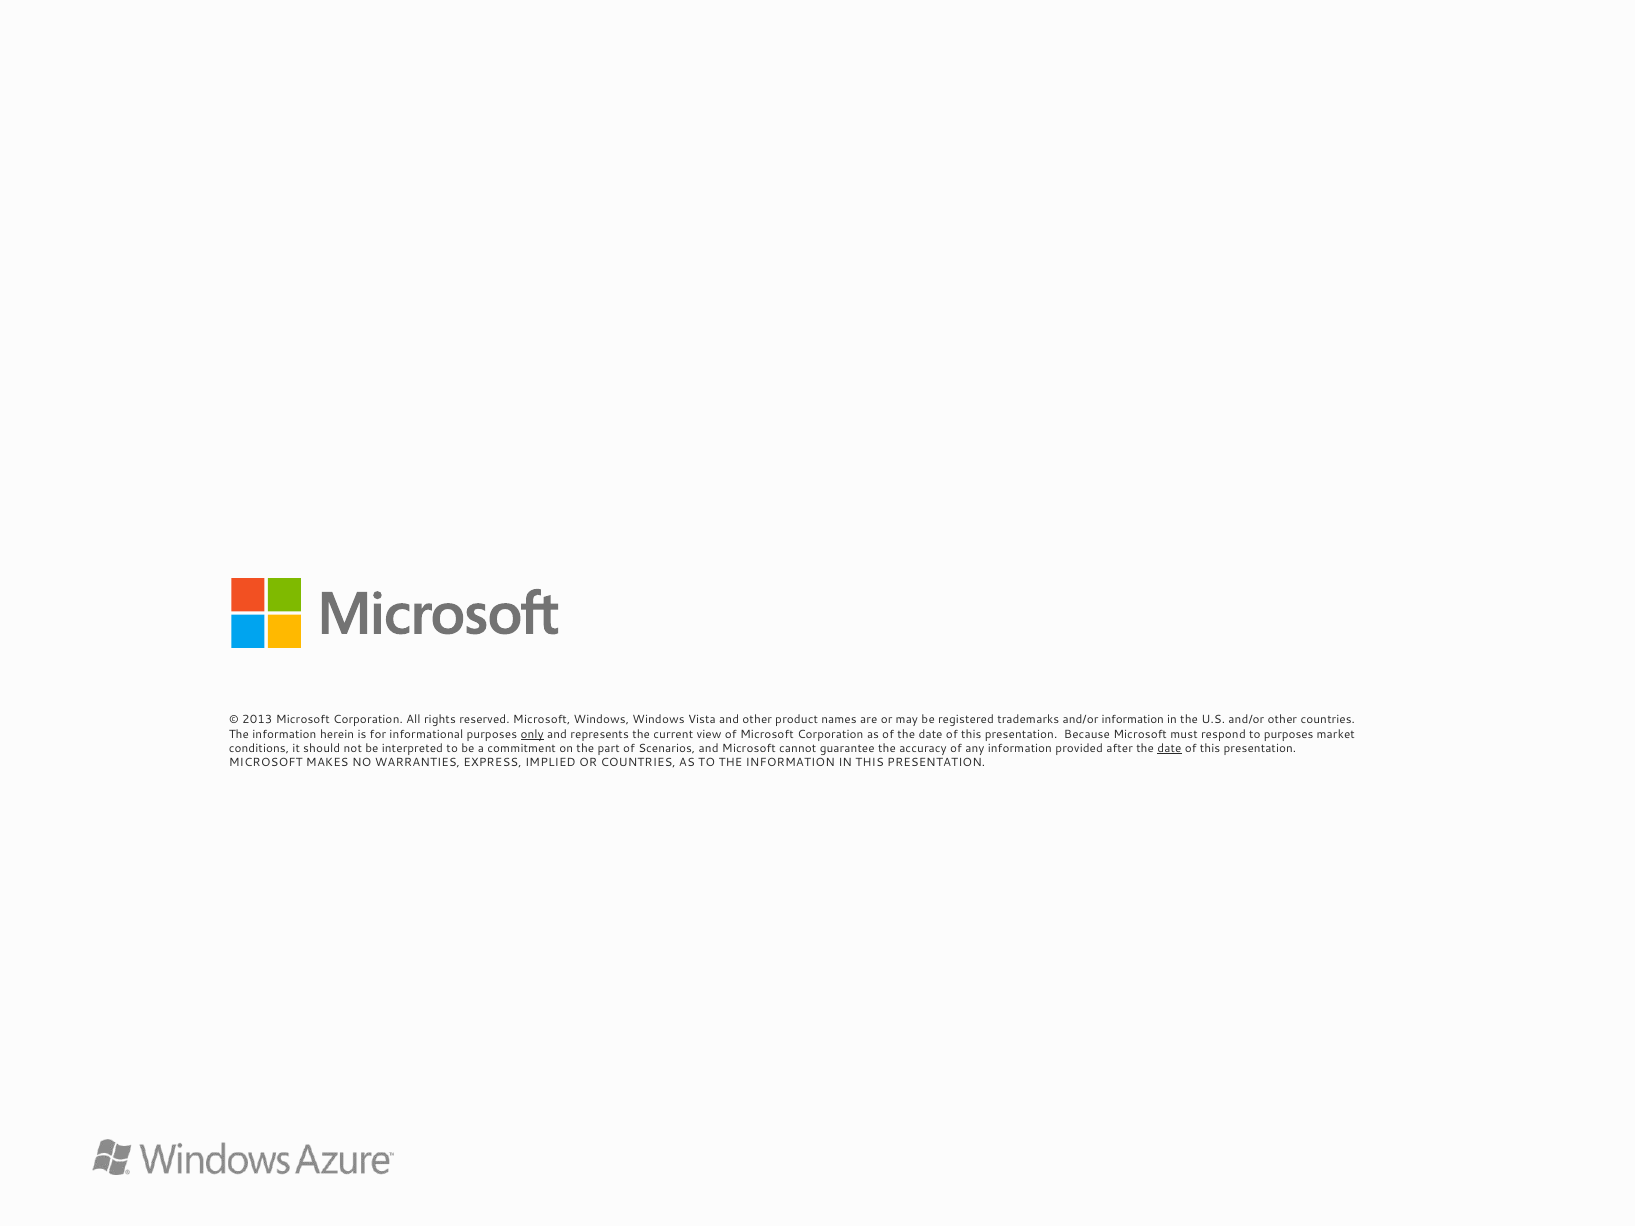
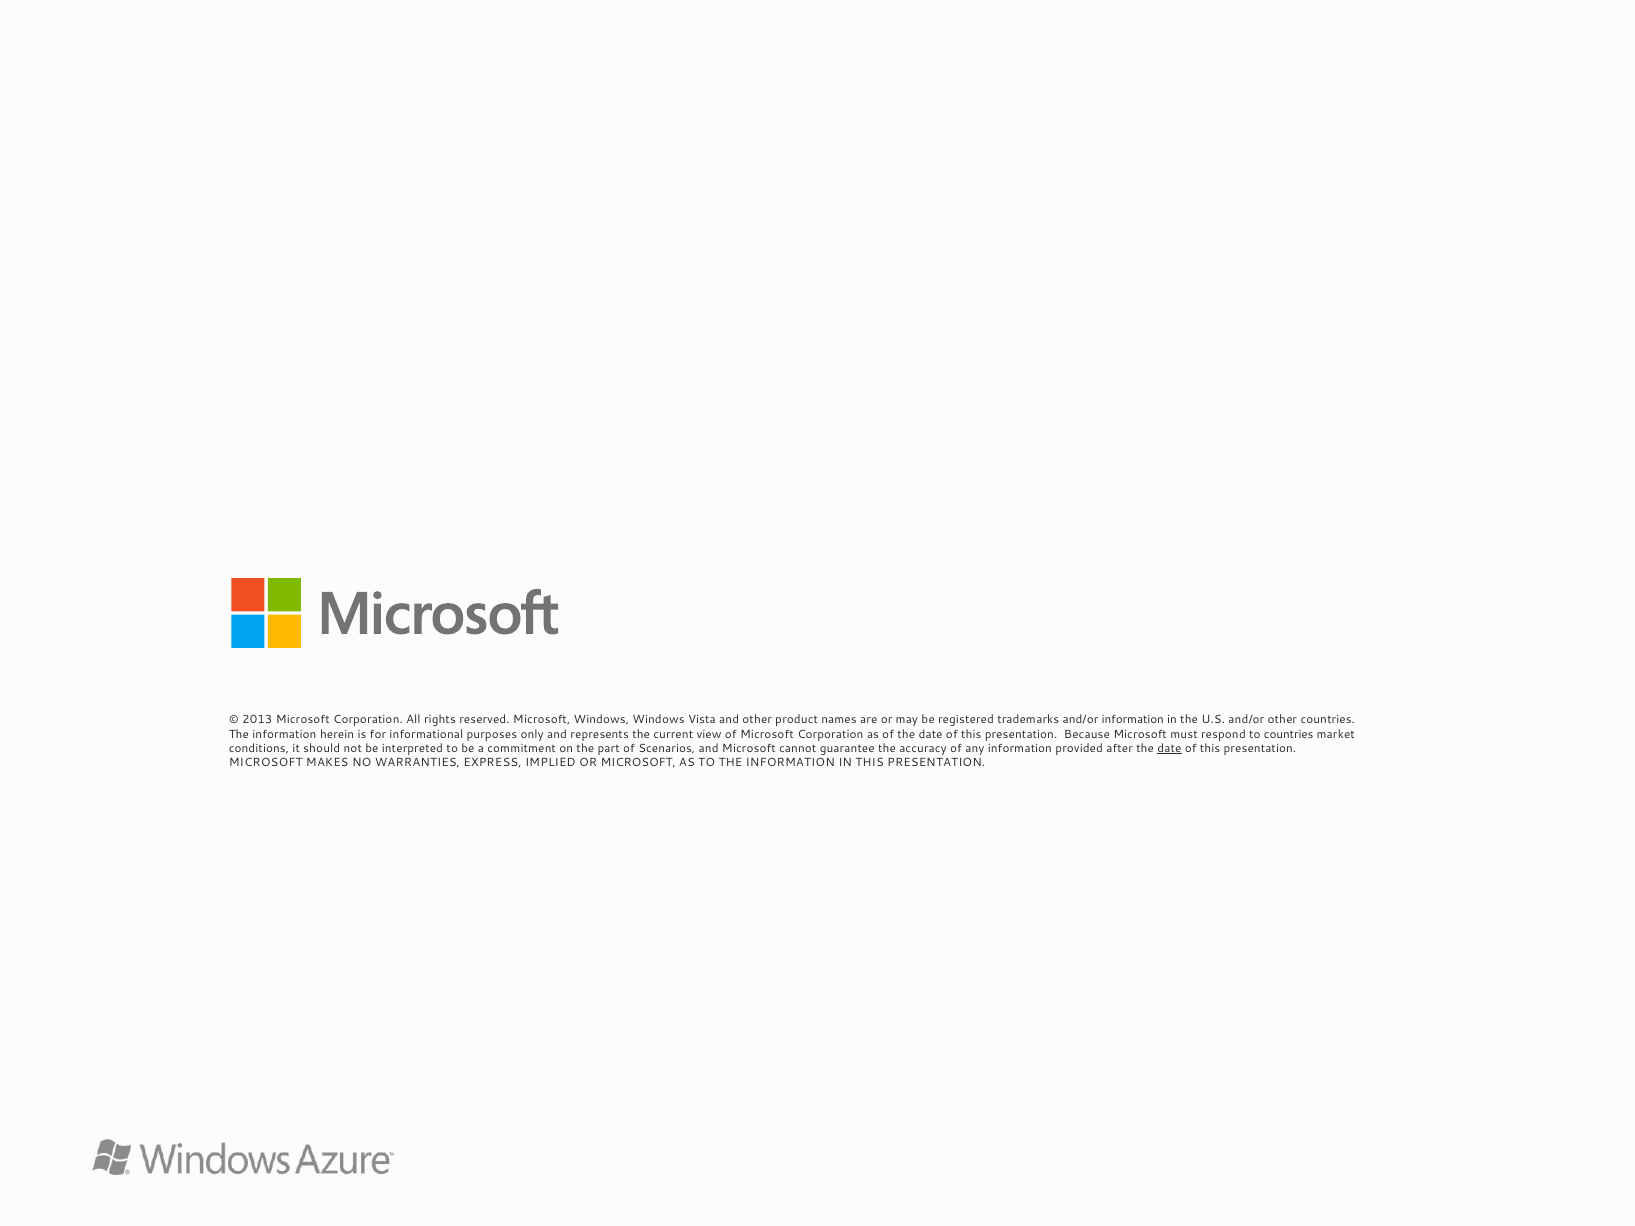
only underline: present -> none
to purposes: purposes -> countries
OR COUNTRIES: COUNTRIES -> MICROSOFT
